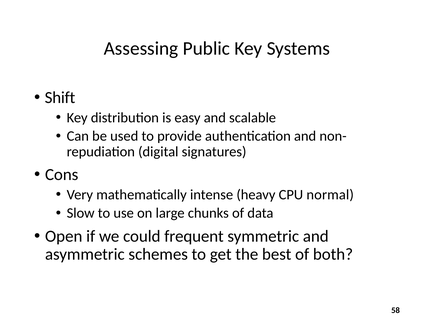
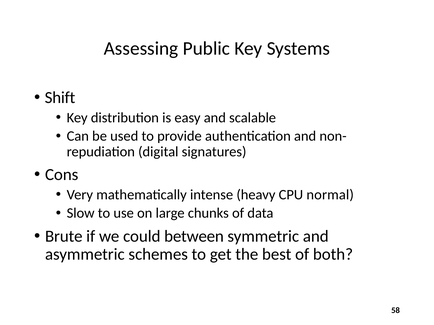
Open: Open -> Brute
frequent: frequent -> between
